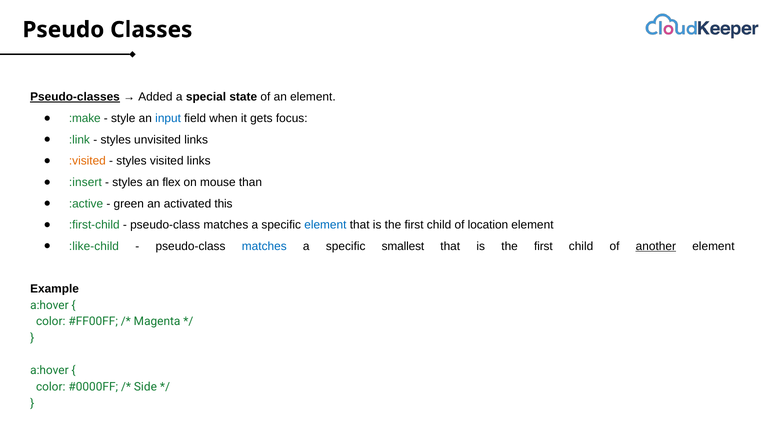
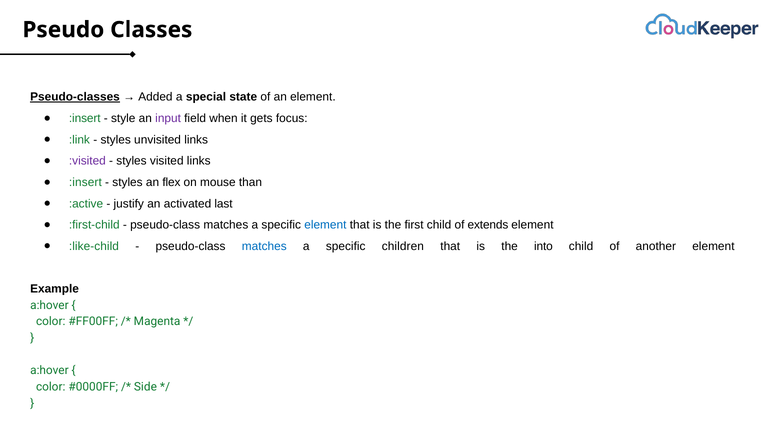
:make at (85, 118): :make -> :insert
input colour: blue -> purple
:visited colour: orange -> purple
green: green -> justify
this: this -> last
location: location -> extends
smallest: smallest -> children
first at (543, 246): first -> into
another underline: present -> none
